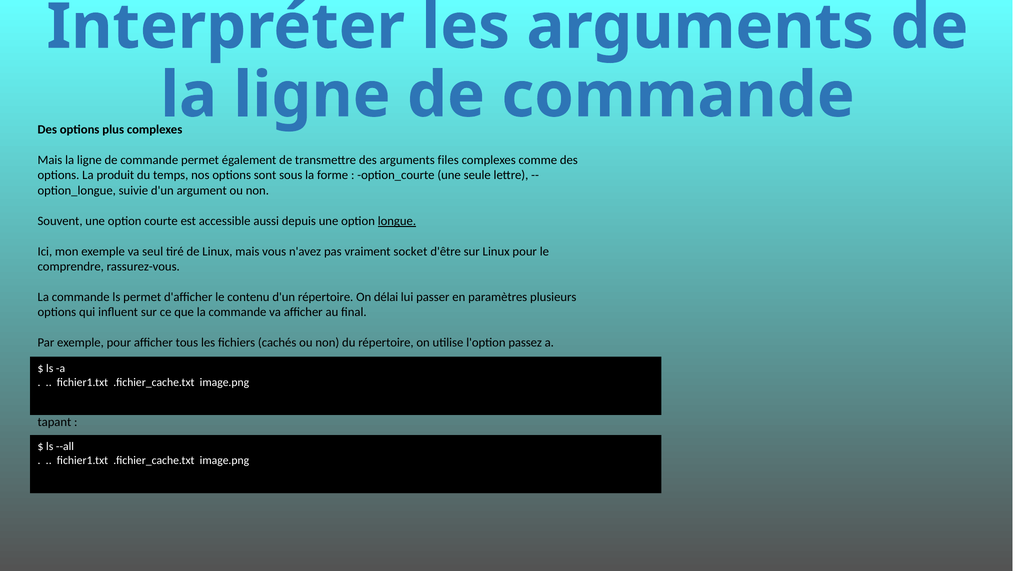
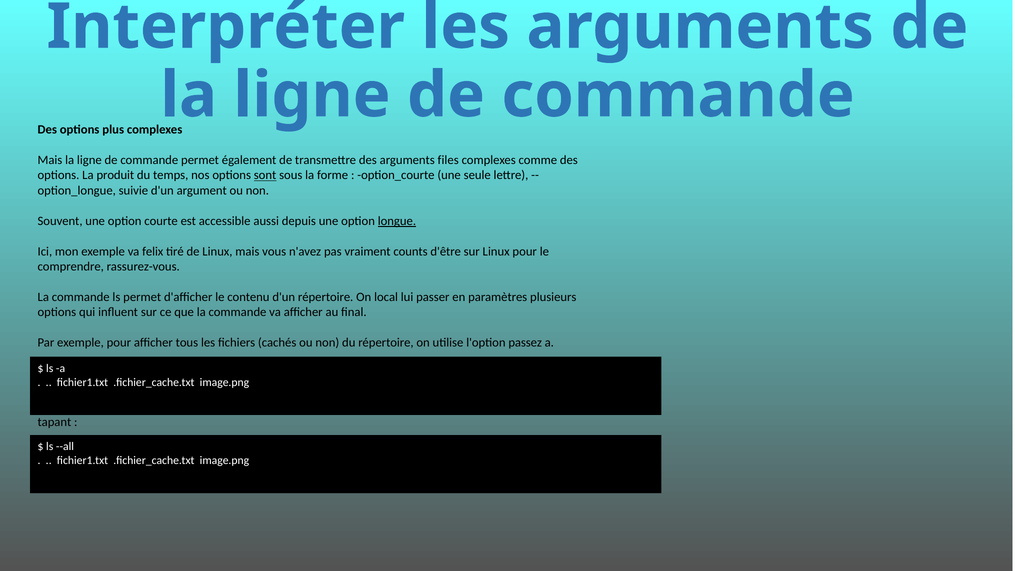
sont underline: none -> present
seul: seul -> felix
socket: socket -> counts
délai: délai -> local
